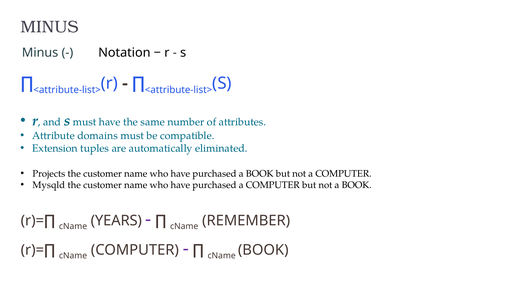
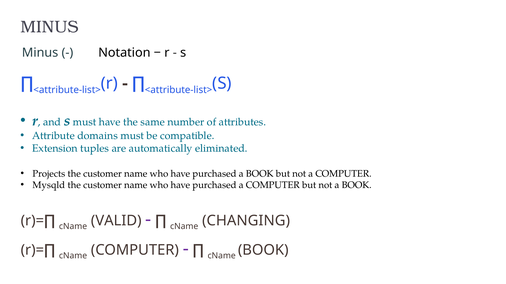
YEARS: YEARS -> VALID
REMEMBER: REMEMBER -> CHANGING
